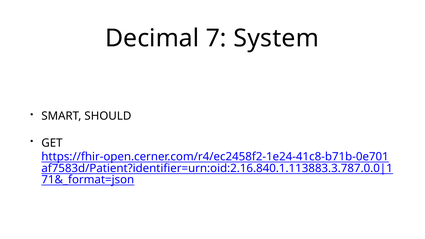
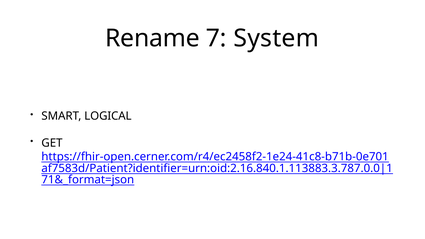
Decimal: Decimal -> Rename
SHOULD: SHOULD -> LOGICAL
